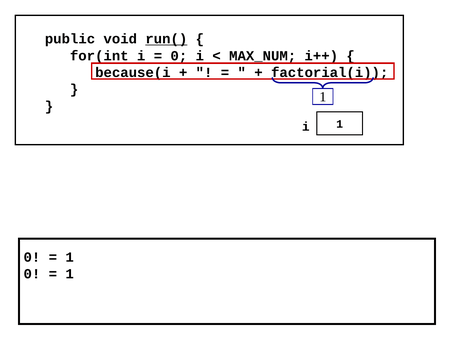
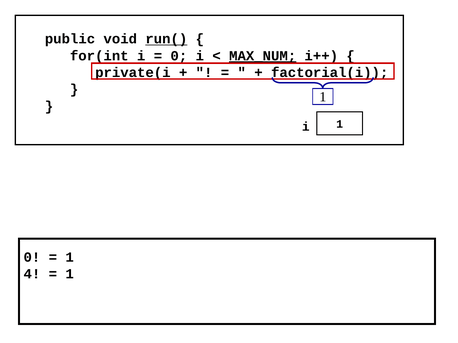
MAX_NUM underline: none -> present
because(i: because(i -> private(i
0 at (32, 274): 0 -> 4
